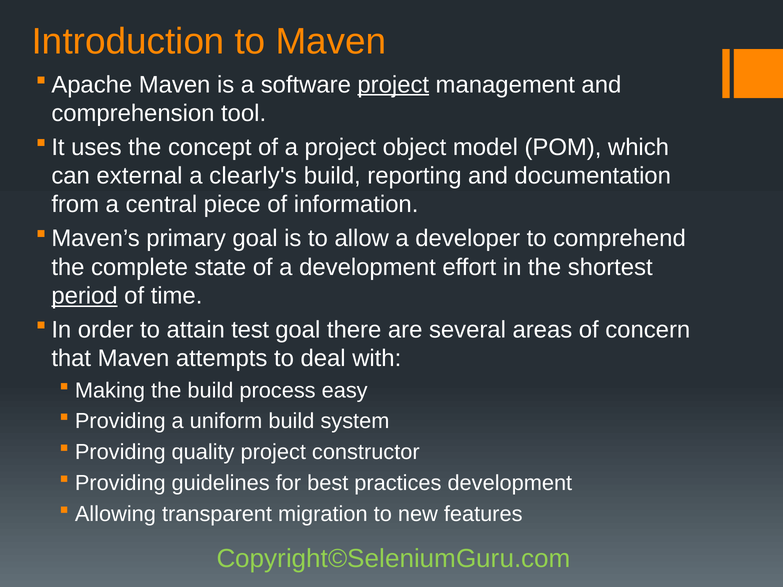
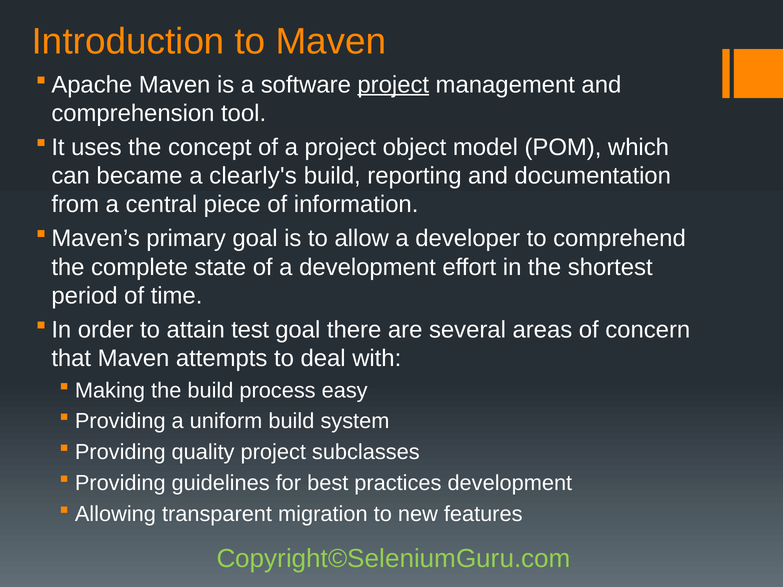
external: external -> became
period underline: present -> none
constructor: constructor -> subclasses
